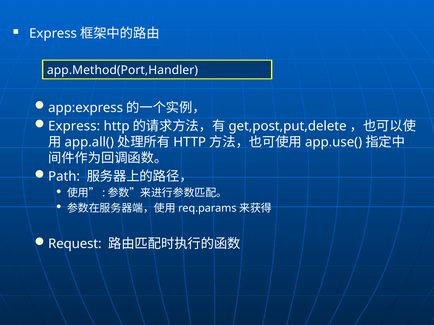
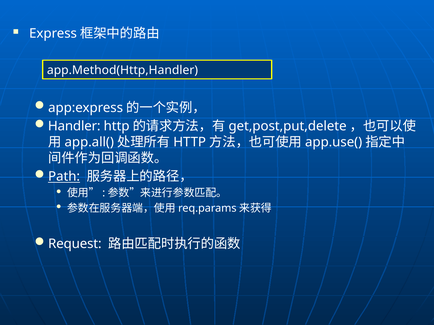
app.Method(Port,Handler: app.Method(Port,Handler -> app.Method(Http,Handler
Express at (74, 126): Express -> Handler
Path underline: none -> present
